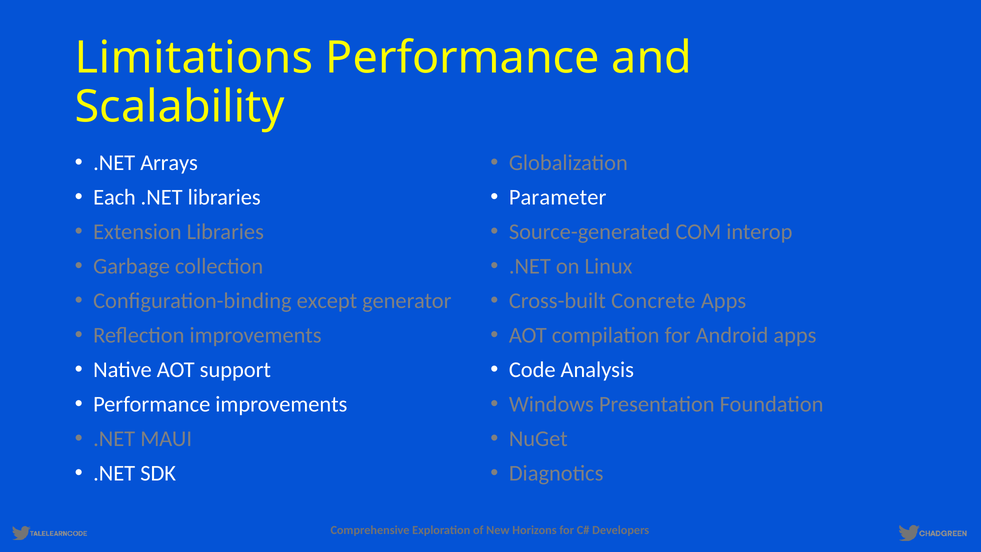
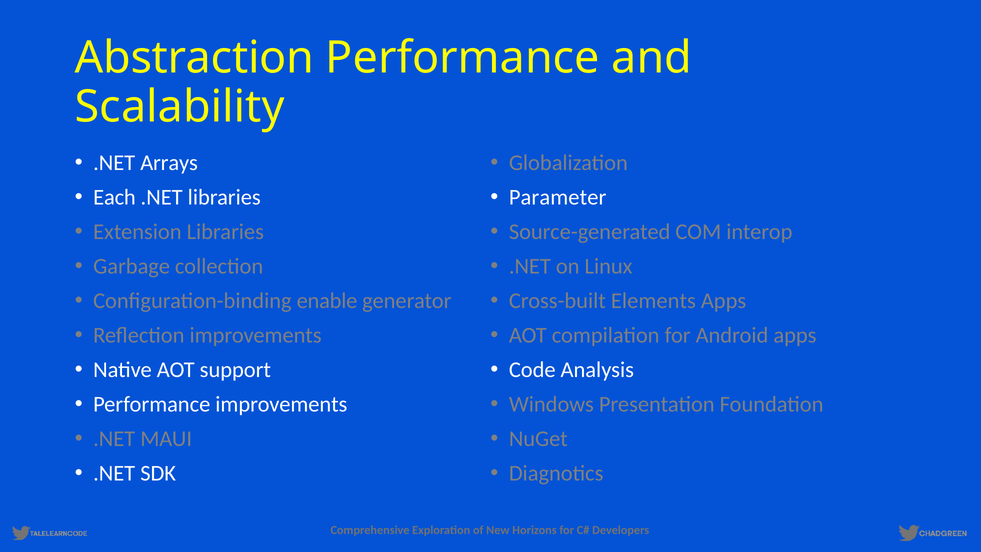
Limitations: Limitations -> Abstraction
except: except -> enable
Concrete: Concrete -> Elements
